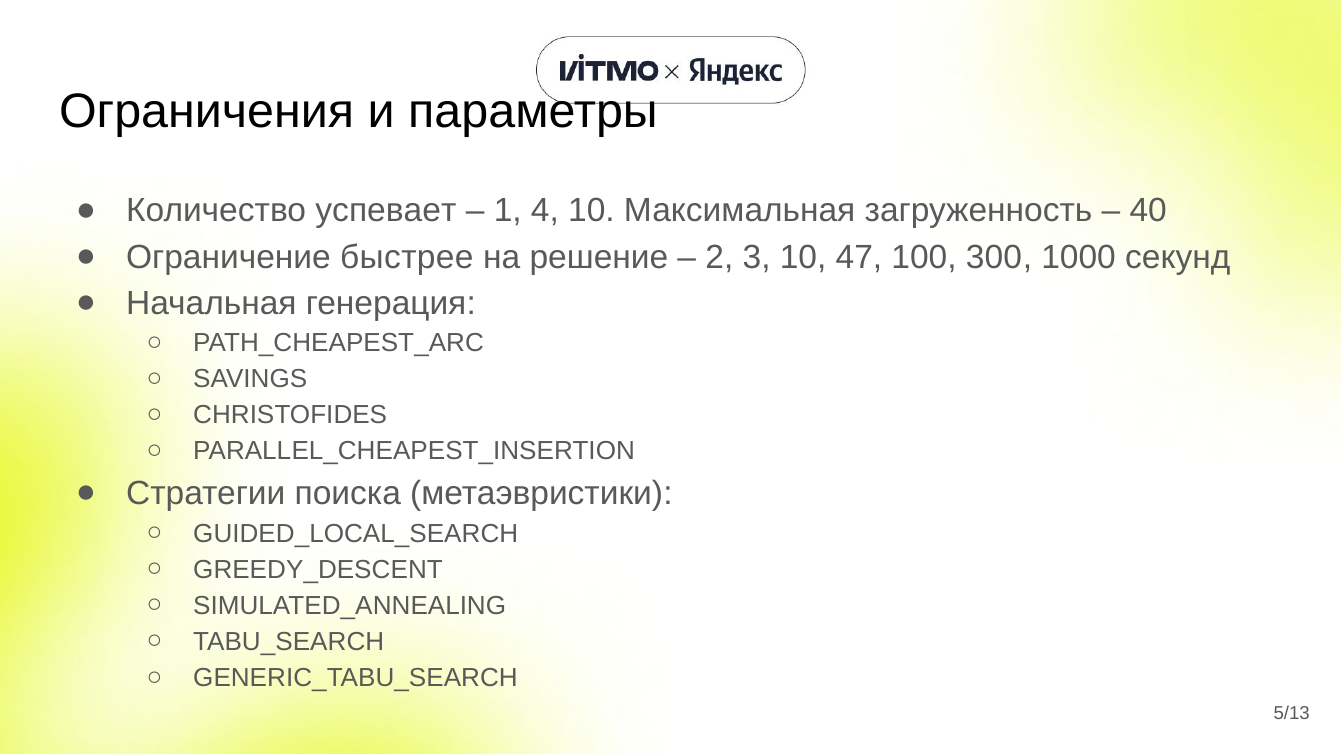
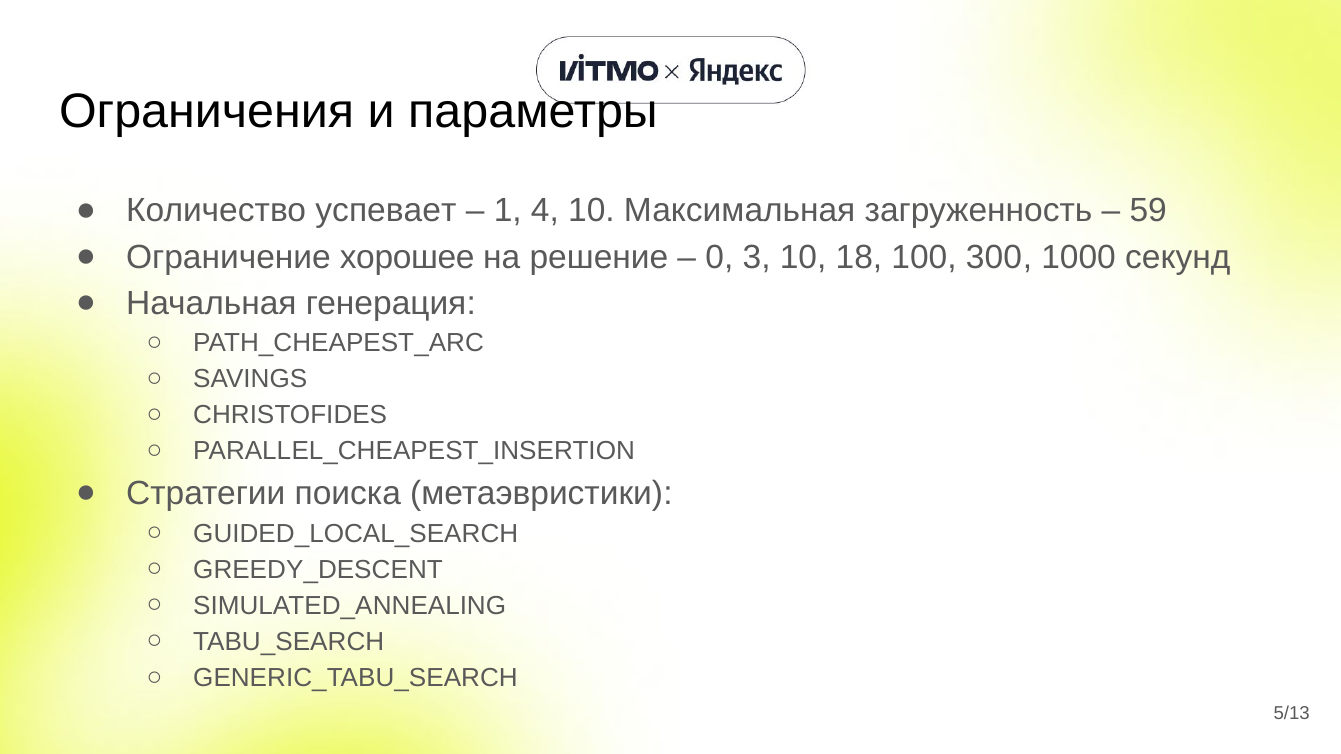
40: 40 -> 59
быстрее: быстрее -> хорошее
2: 2 -> 0
47: 47 -> 18
